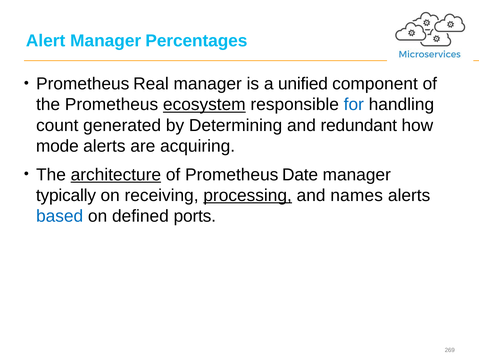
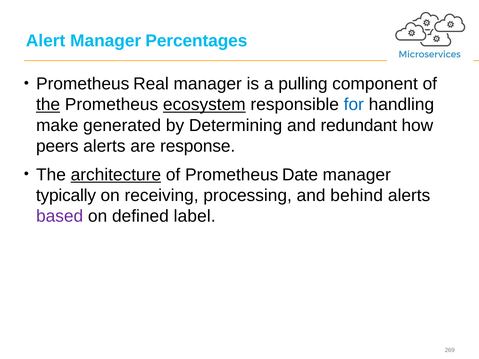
unified: unified -> pulling
the at (48, 105) underline: none -> present
count: count -> make
mode: mode -> peers
acquiring: acquiring -> response
processing underline: present -> none
names: names -> behind
based colour: blue -> purple
ports: ports -> label
